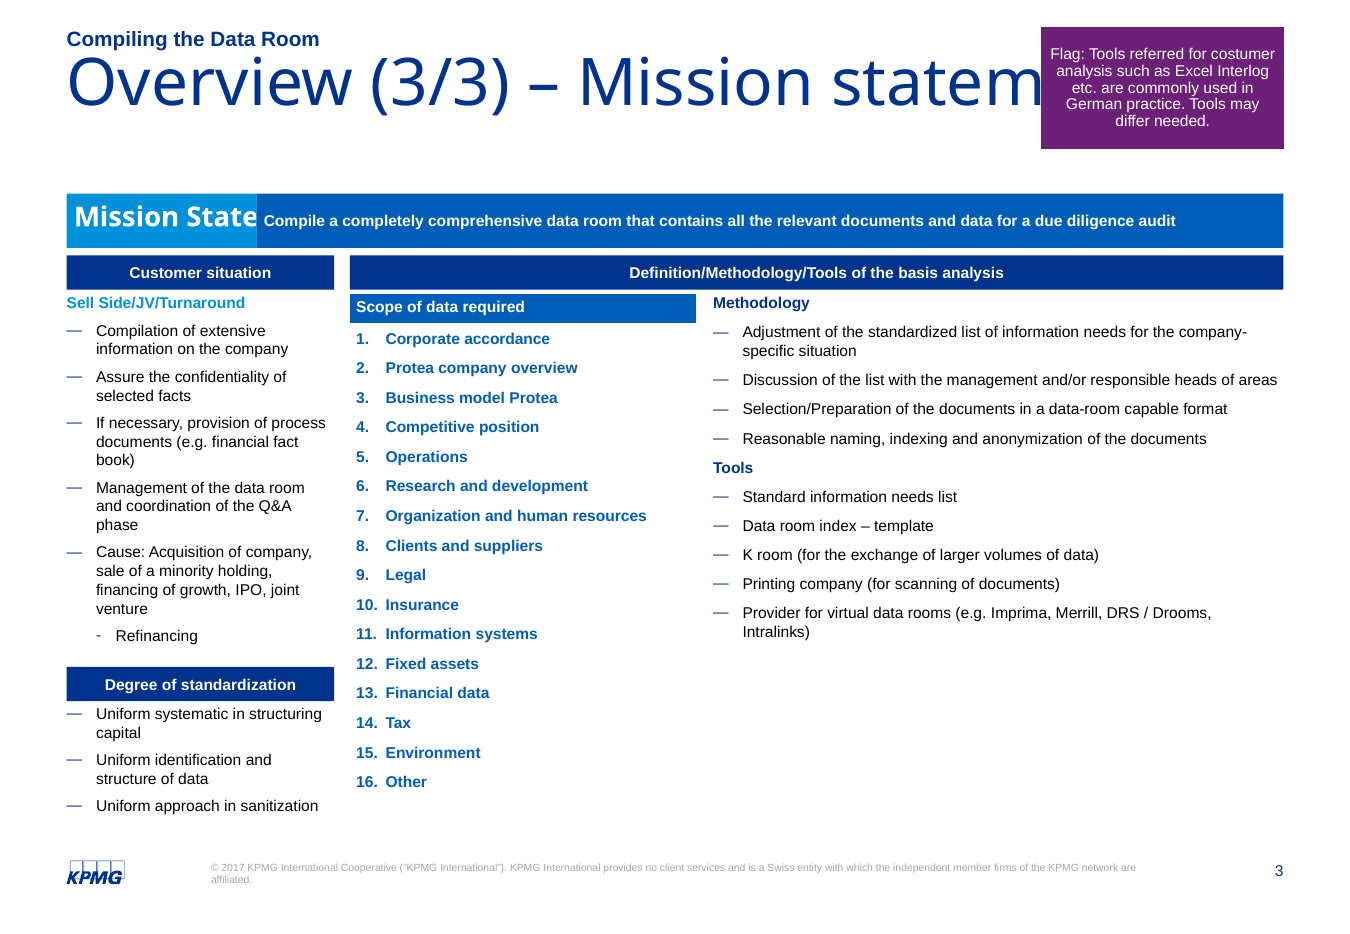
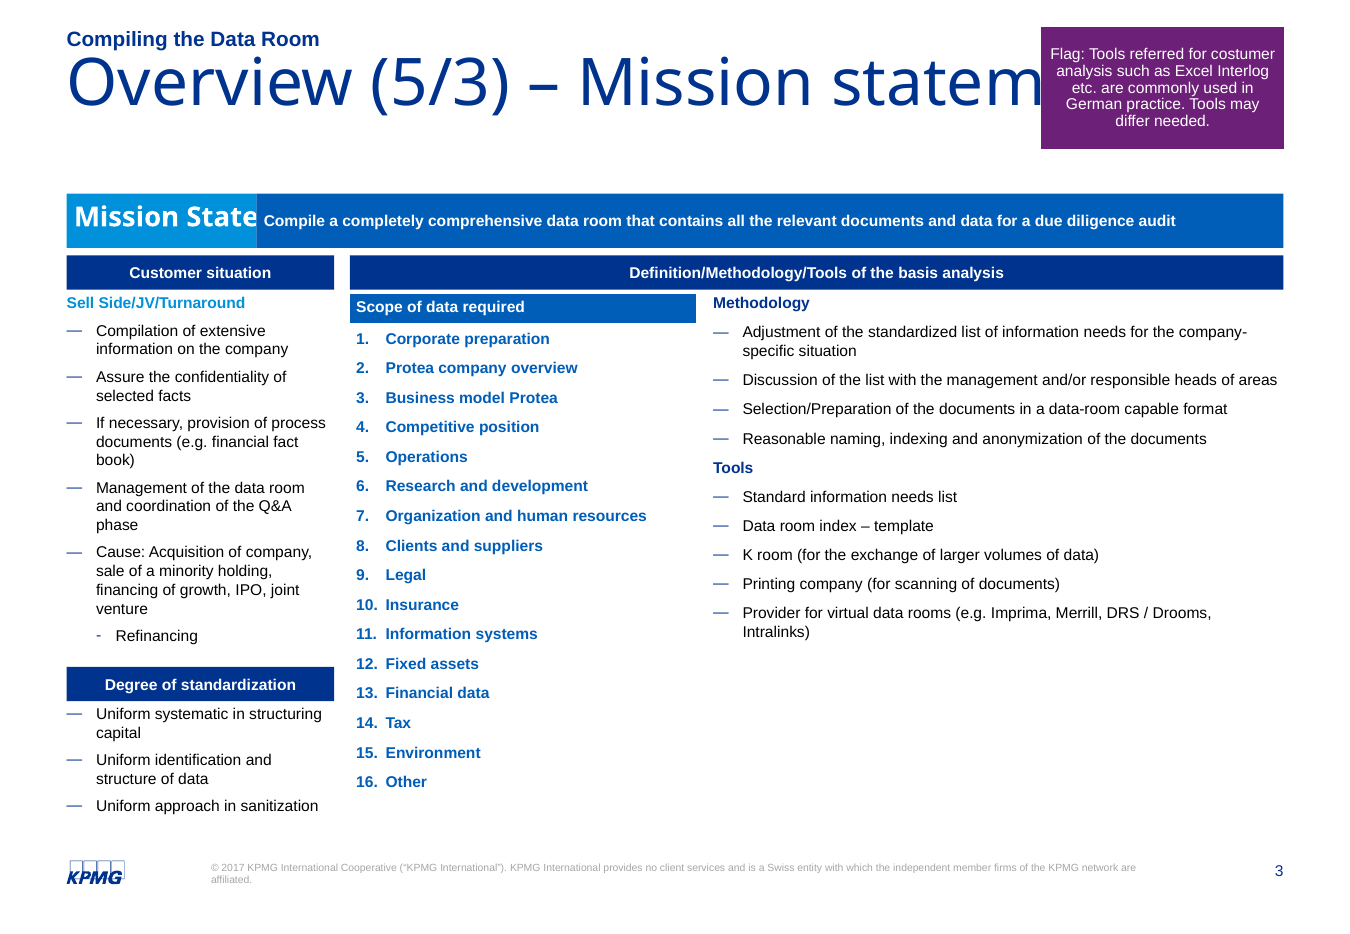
3/3: 3/3 -> 5/3
accordance: accordance -> preparation
